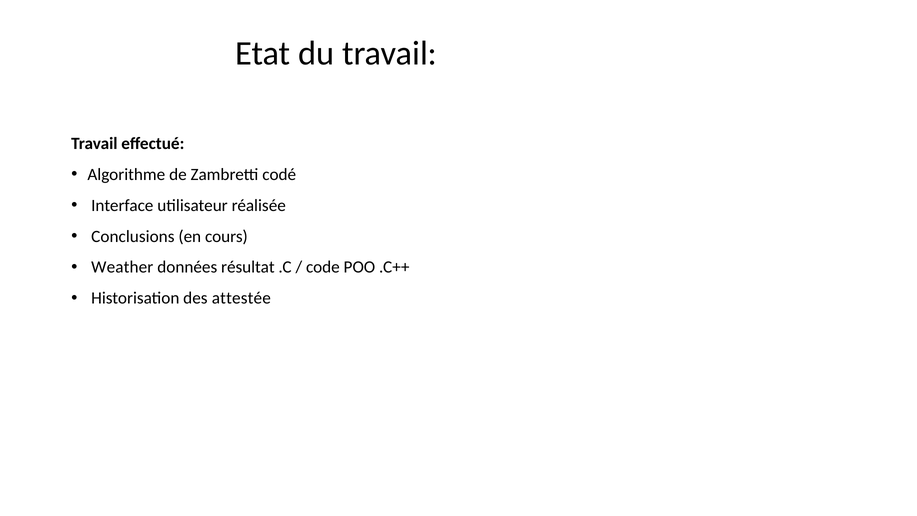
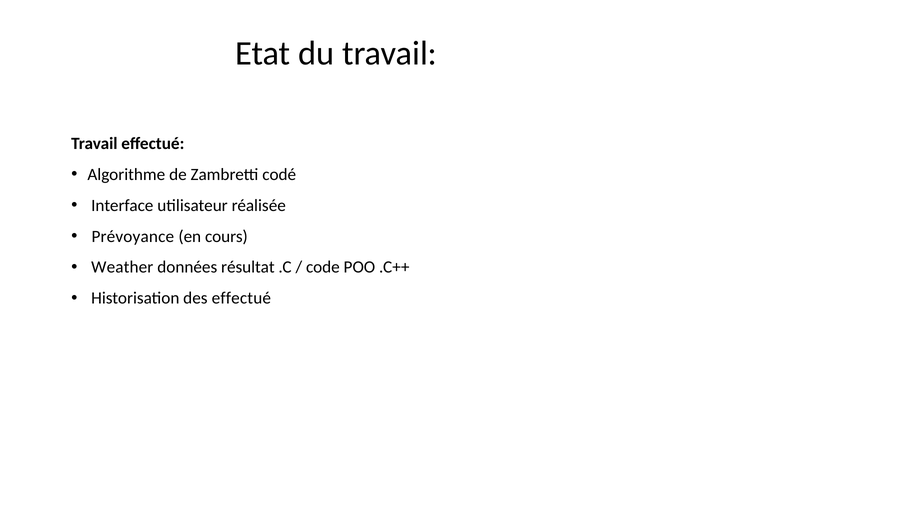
Conclusions: Conclusions -> Prévoyance
des attestée: attestée -> effectué
